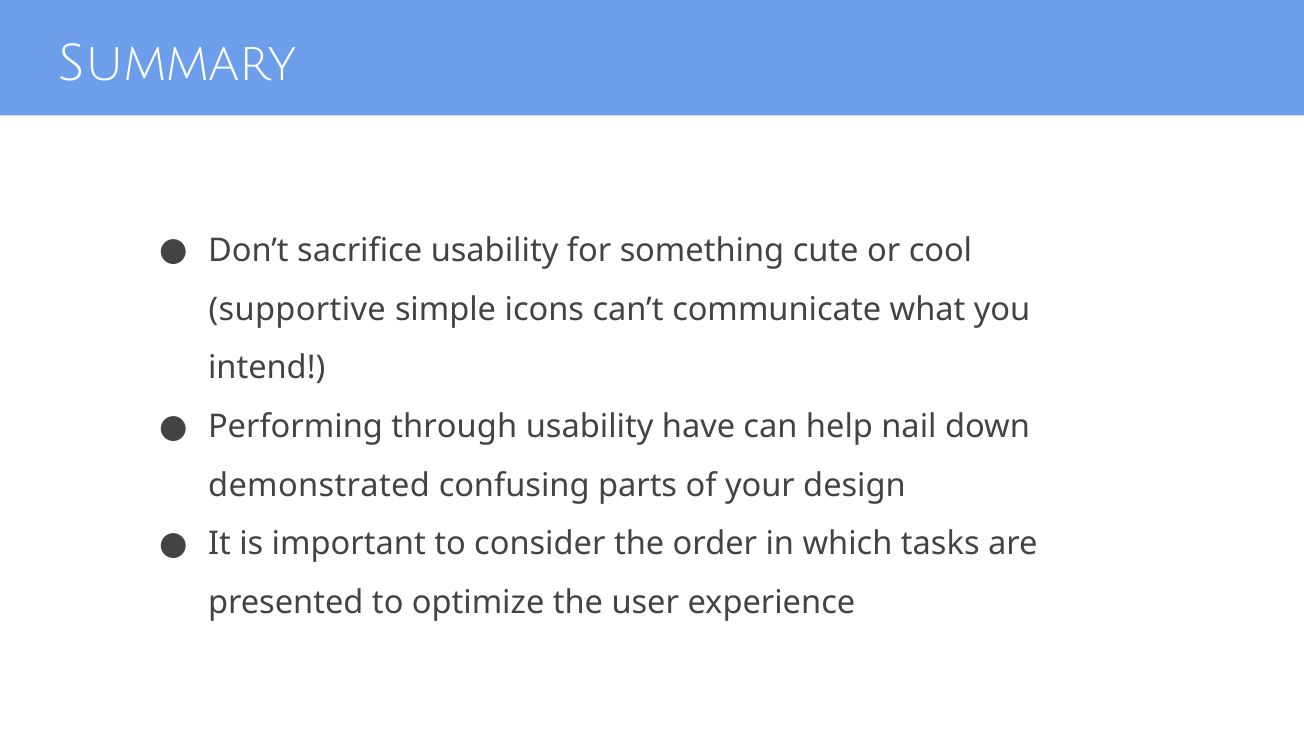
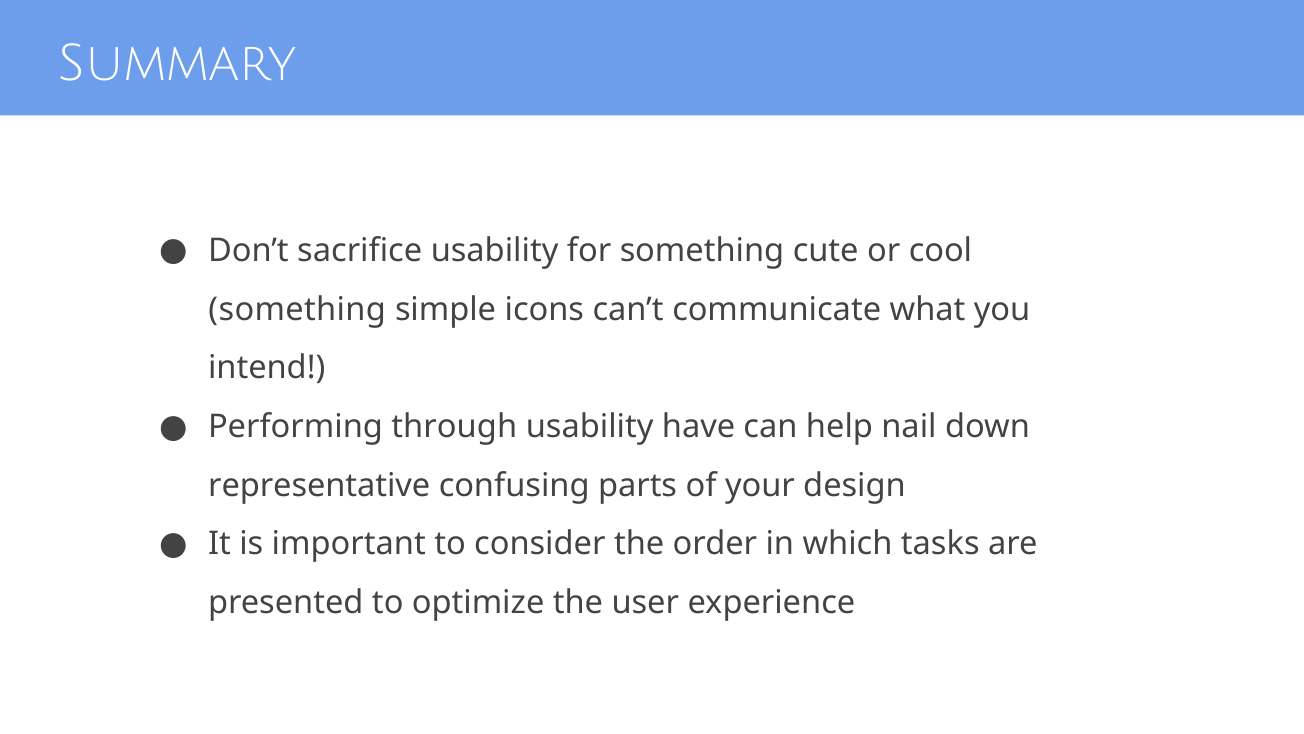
supportive at (297, 309): supportive -> something
demonstrated: demonstrated -> representative
